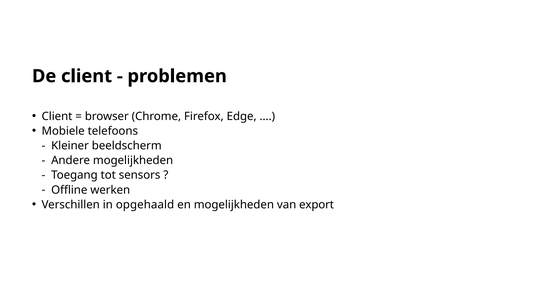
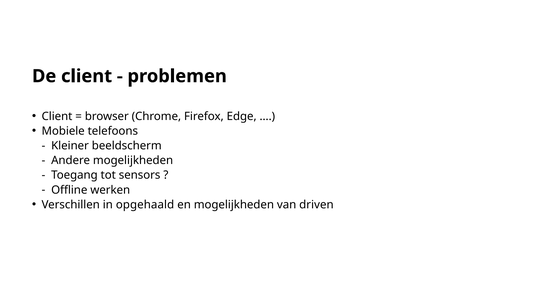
export: export -> driven
